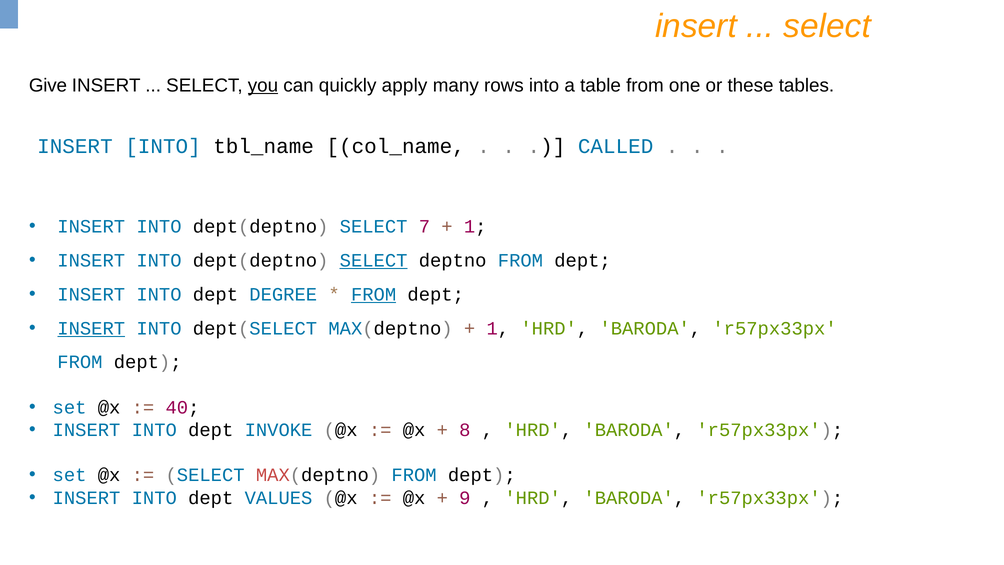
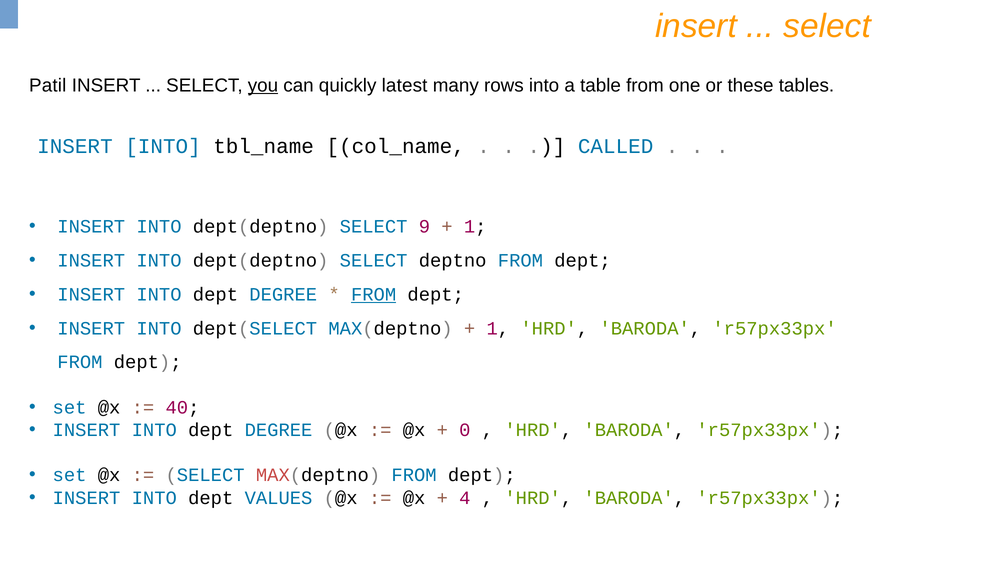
Give: Give -> Patil
apply: apply -> latest
7: 7 -> 9
SELECT at (374, 260) underline: present -> none
INSERT at (91, 328) underline: present -> none
INVOKE at (279, 430): INVOKE -> DEGREE
8: 8 -> 0
9: 9 -> 4
